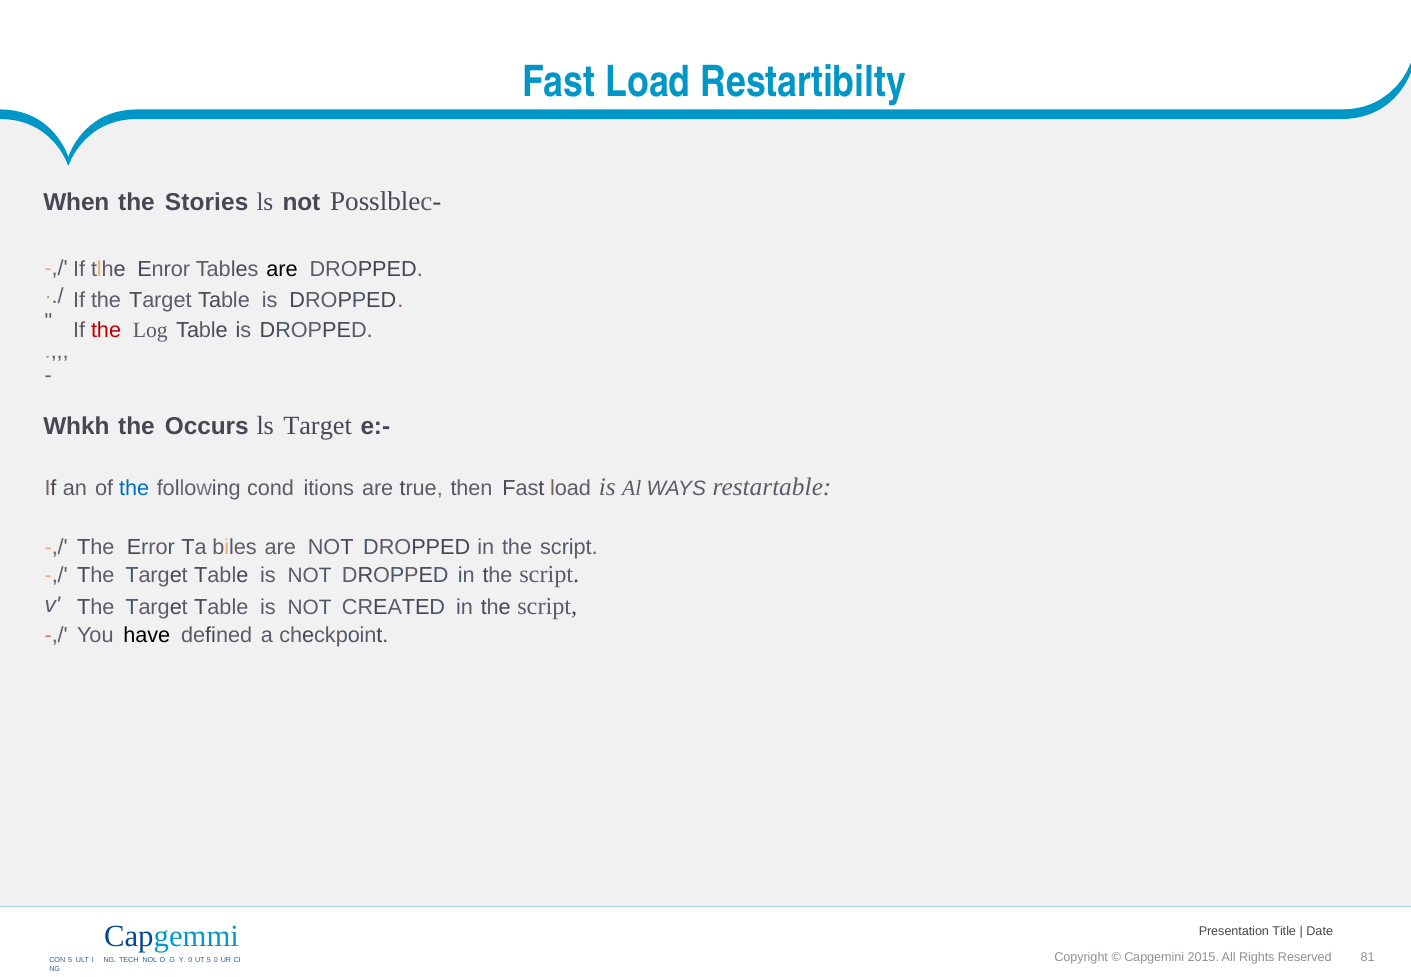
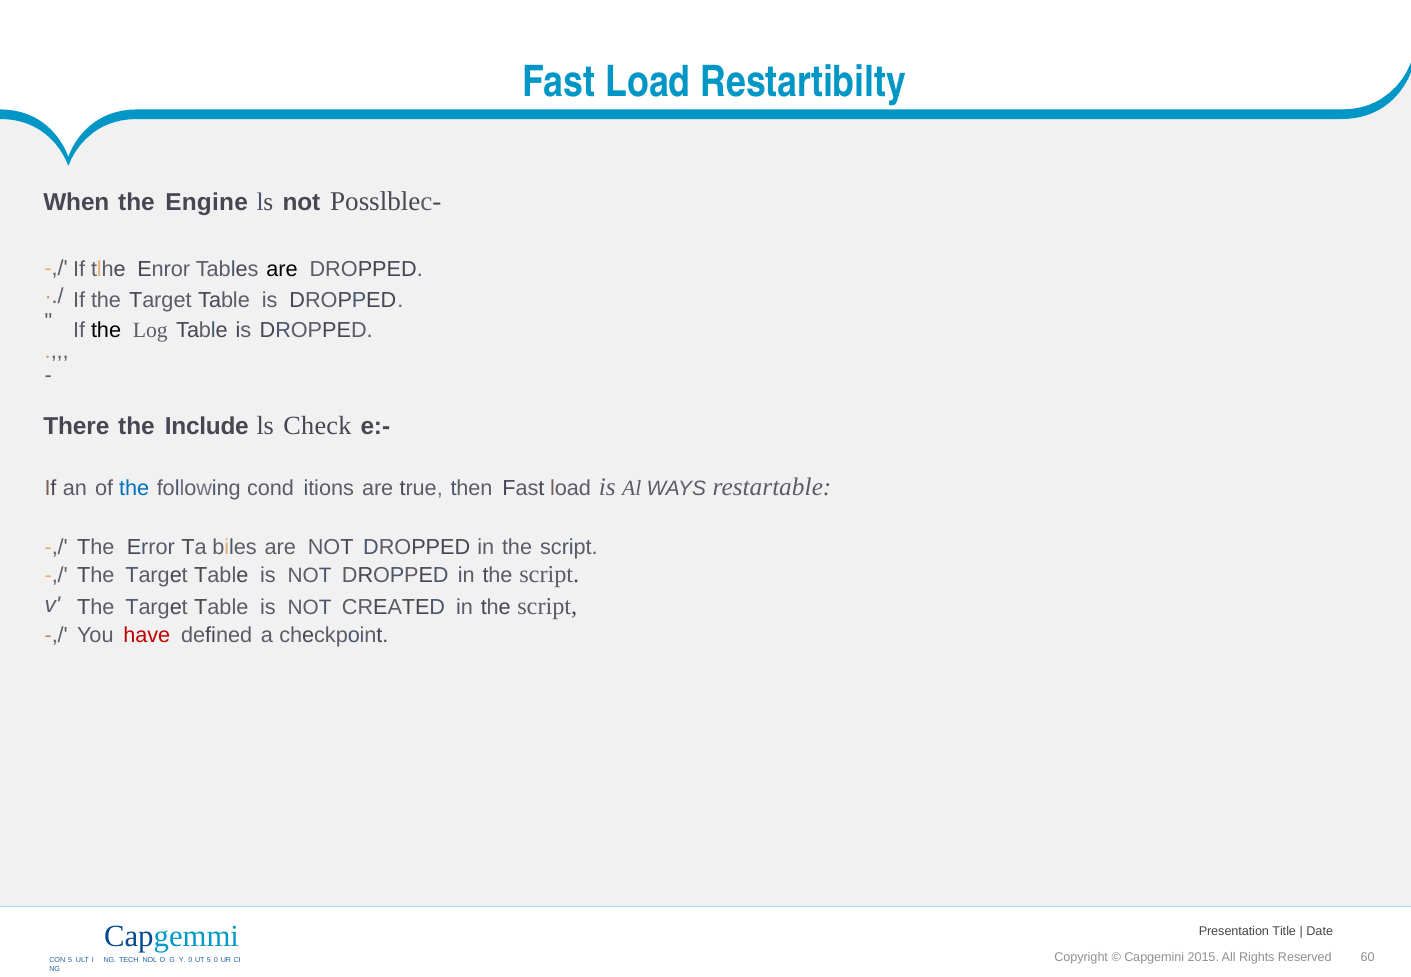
Stories: Stories -> Engine
the at (106, 330) colour: red -> black
Whkh: Whkh -> There
Occurs: Occurs -> Include
ls Target: Target -> Check
have colour: black -> red
81: 81 -> 60
